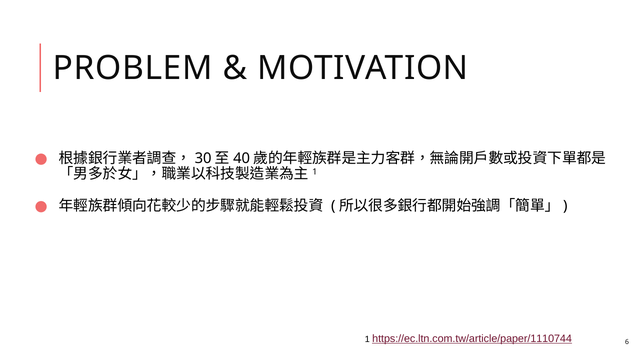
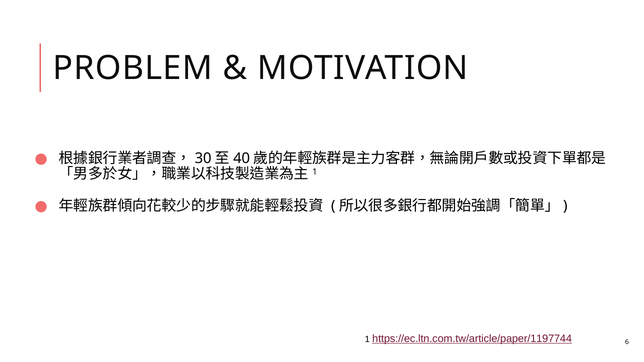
https://ec.ltn.com.tw/article/paper/1110744: https://ec.ltn.com.tw/article/paper/1110744 -> https://ec.ltn.com.tw/article/paper/1197744
